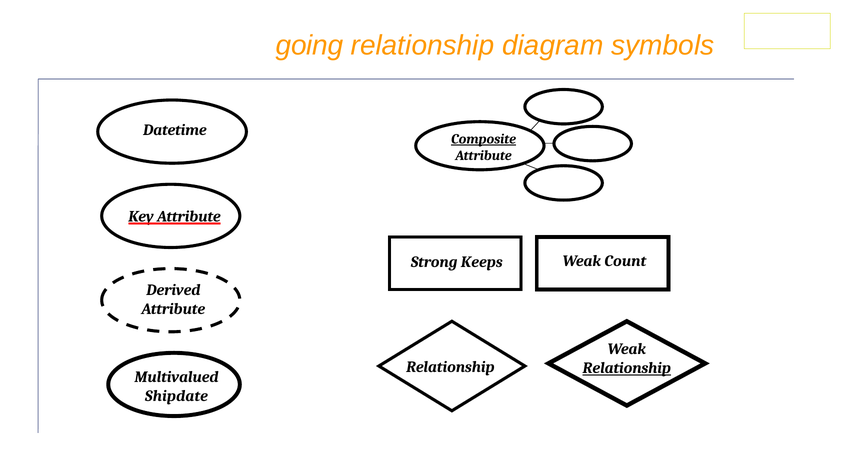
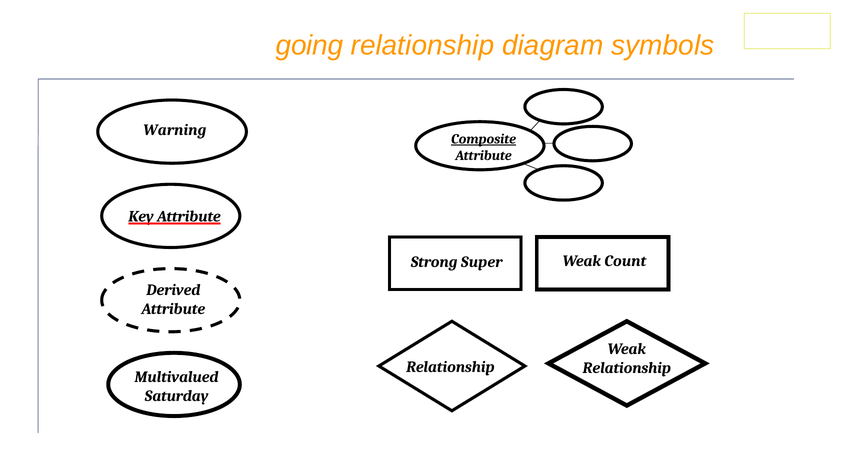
Datetime: Datetime -> Warning
Keeps: Keeps -> Super
Relationship at (627, 368) underline: present -> none
Shipdate: Shipdate -> Saturday
